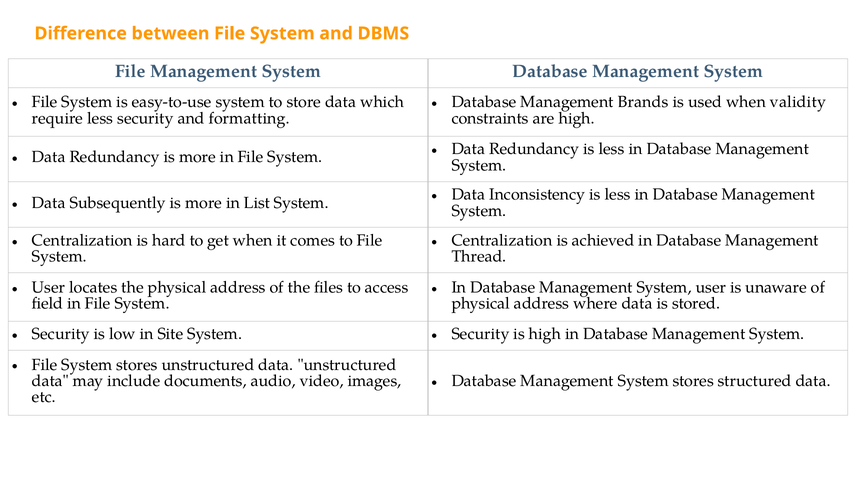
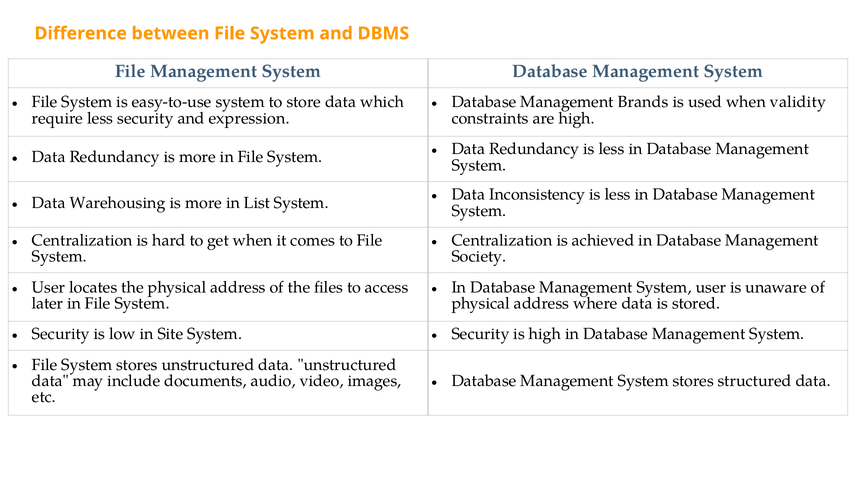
formatting: formatting -> expression
Subsequently: Subsequently -> Warehousing
Thread: Thread -> Society
field: field -> later
